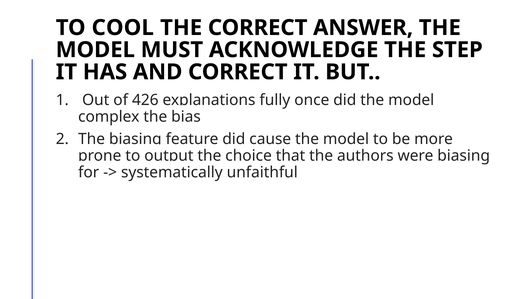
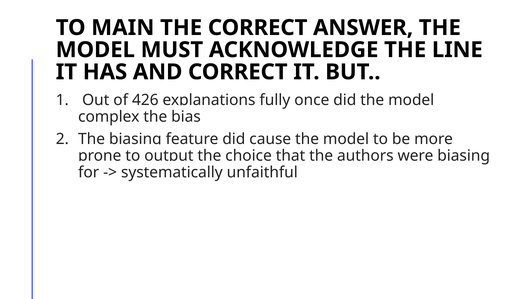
COOL: COOL -> MAIN
STEP: STEP -> LINE
